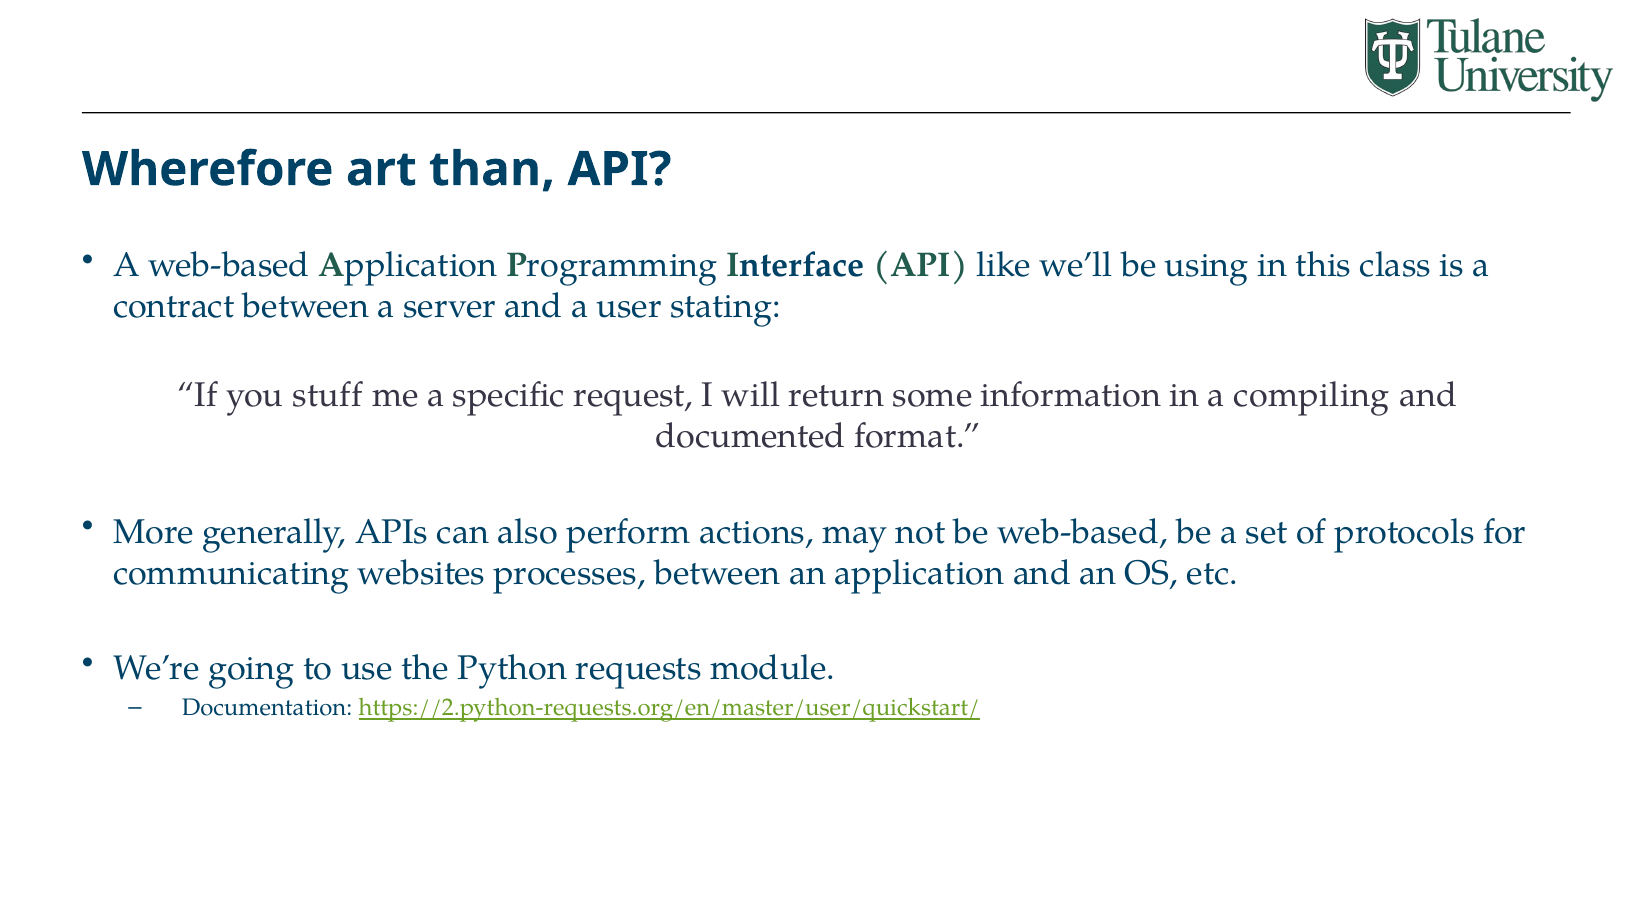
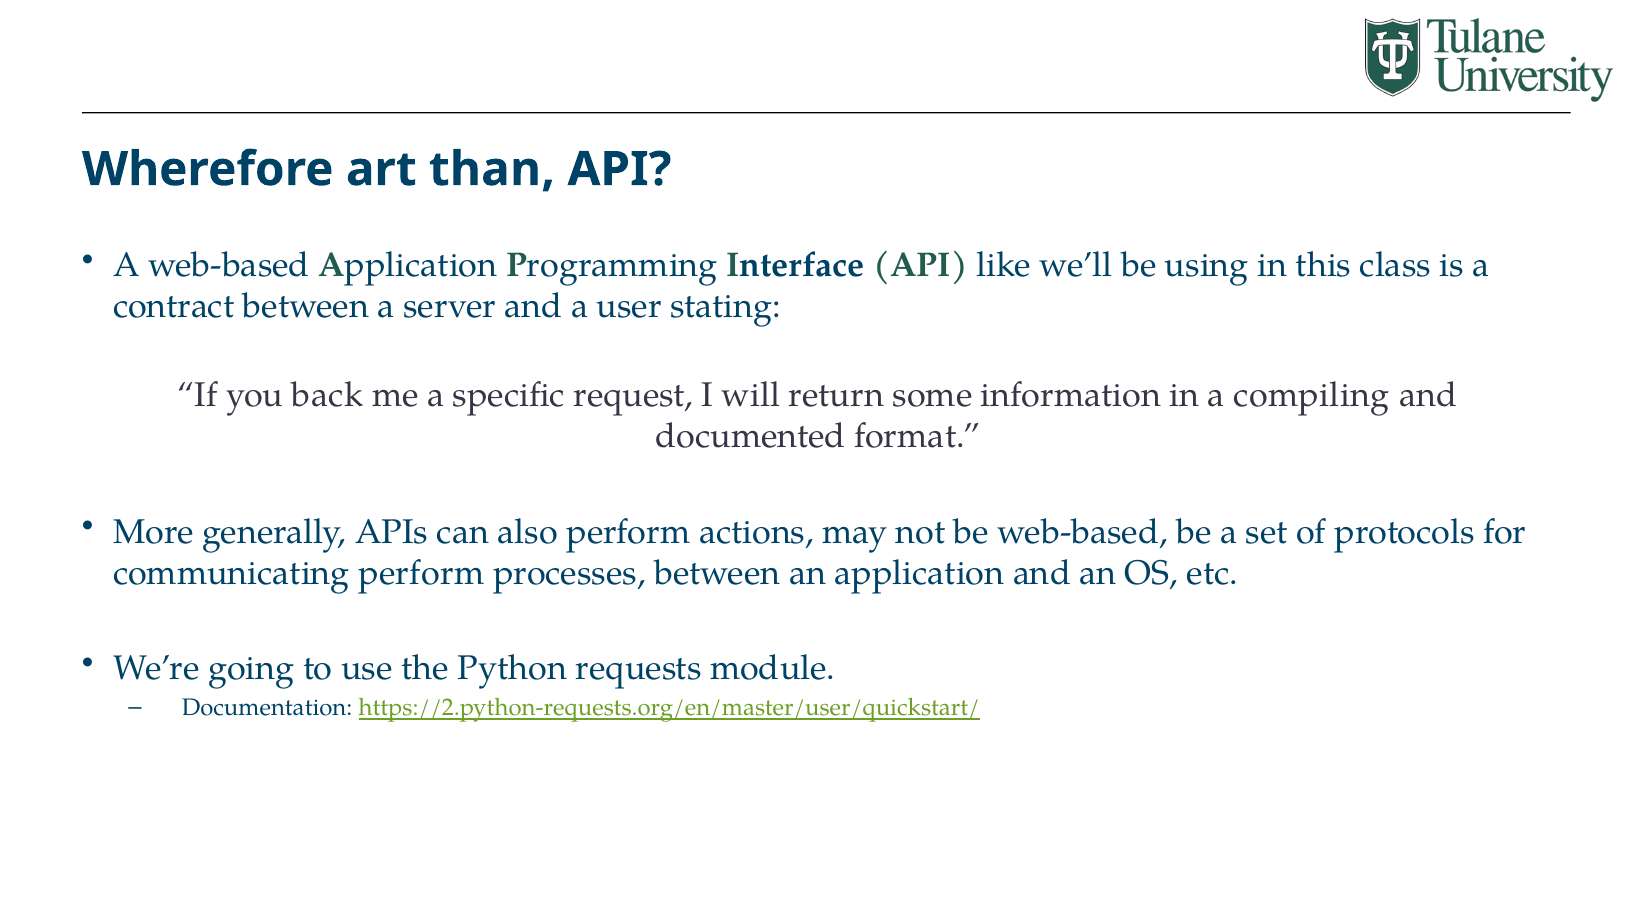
stuff: stuff -> back
communicating websites: websites -> perform
